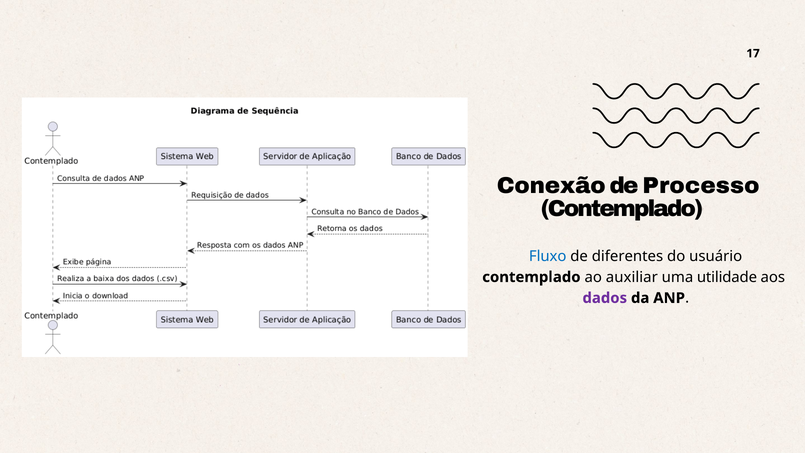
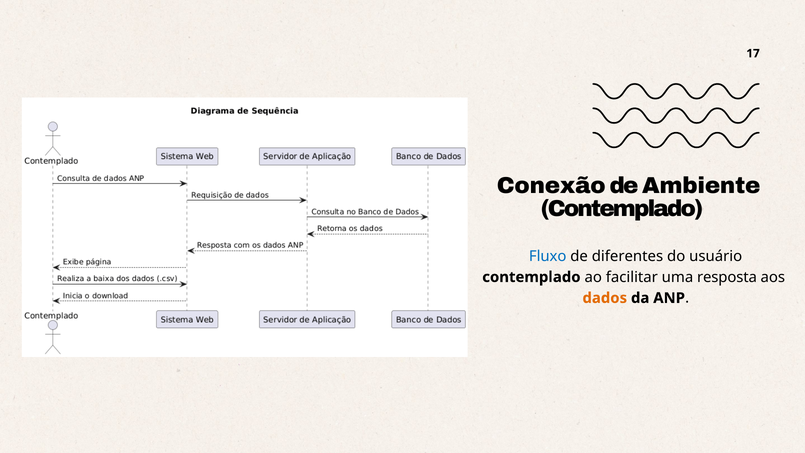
Processo: Processo -> Ambiente
auxiliar: auxiliar -> facilitar
utilidade: utilidade -> resposta
dados colour: purple -> orange
